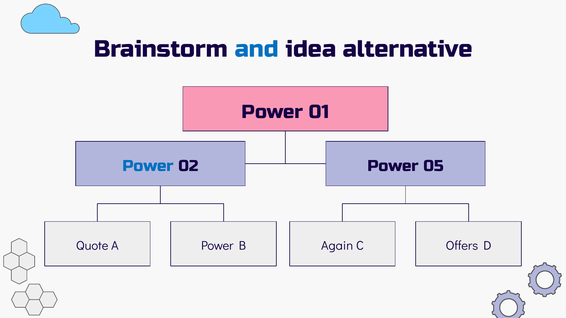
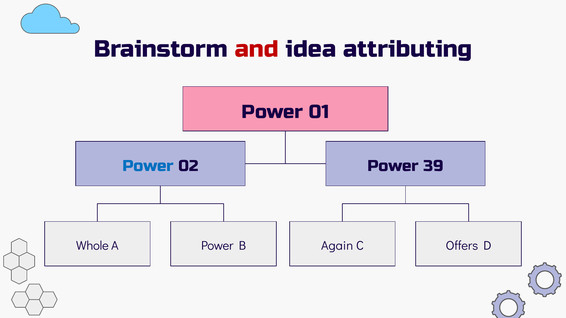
and colour: blue -> red
alternative: alternative -> attributing
05: 05 -> 39
Quote: Quote -> Whole
